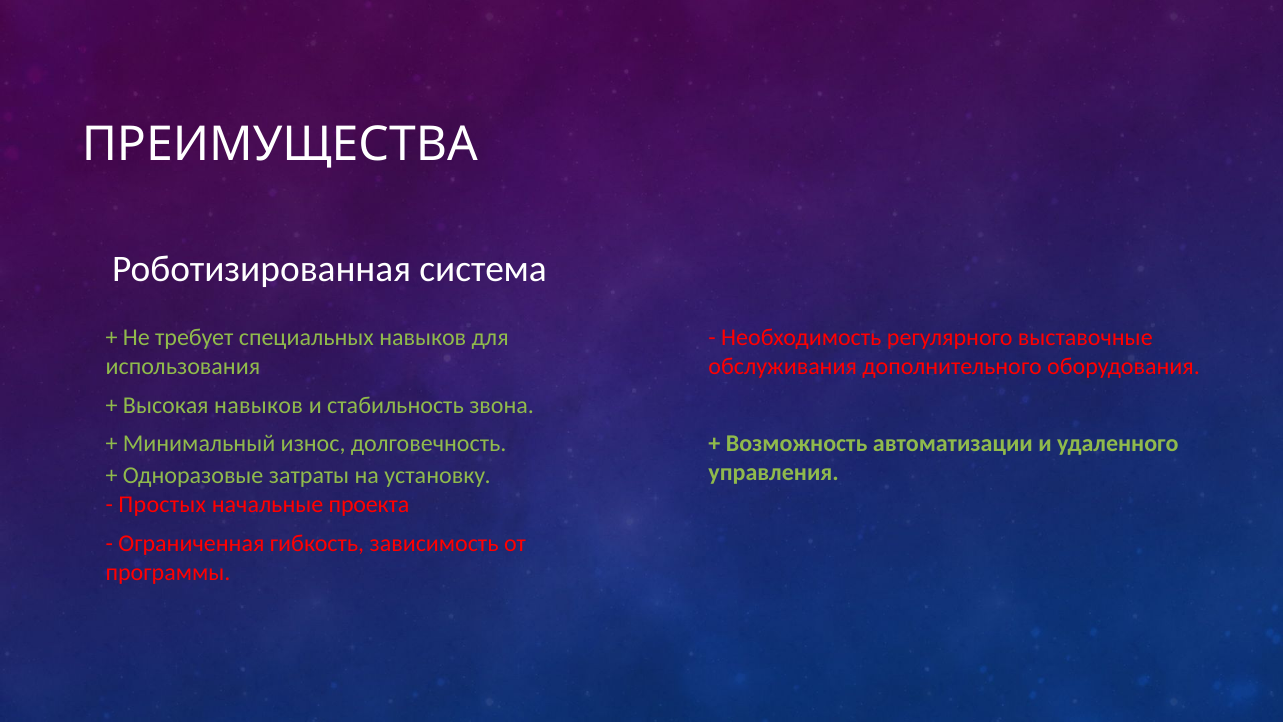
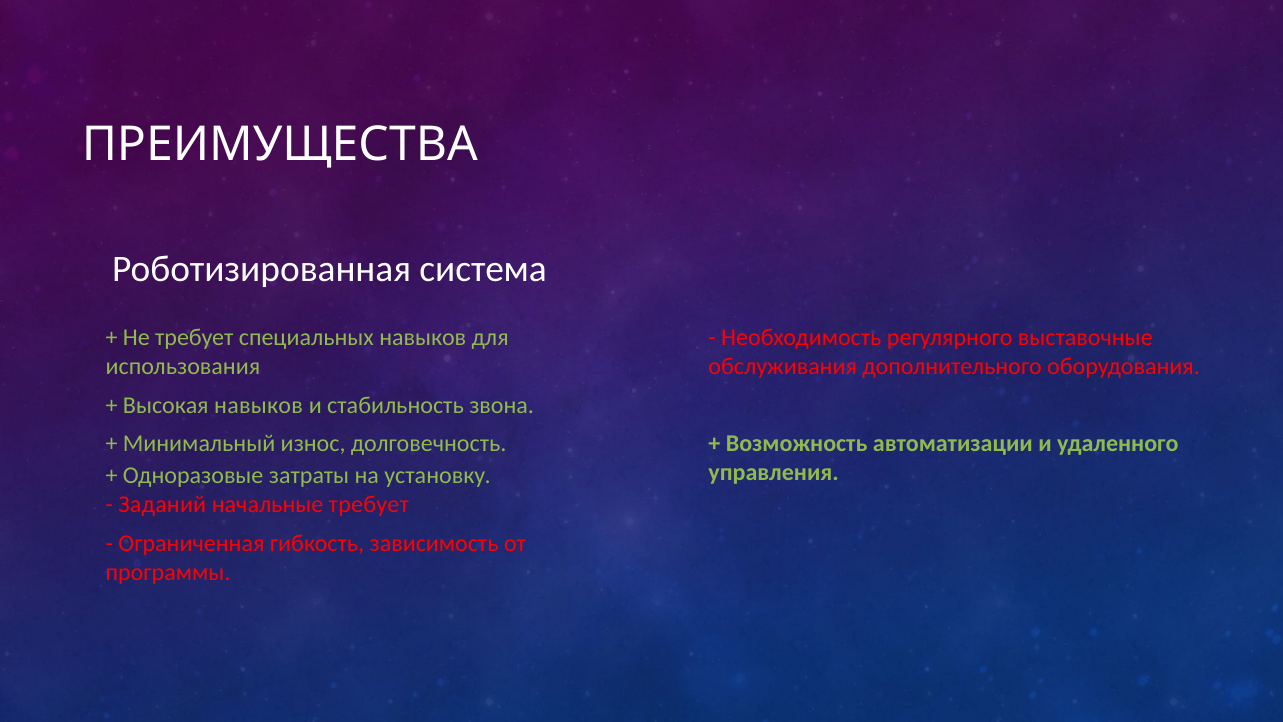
Простых: Простых -> Заданий
начальные проекта: проекта -> требует
